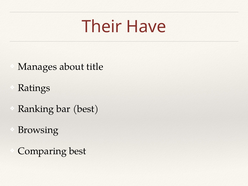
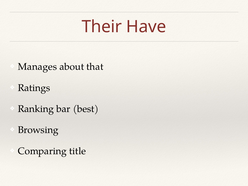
title: title -> that
Comparing best: best -> title
